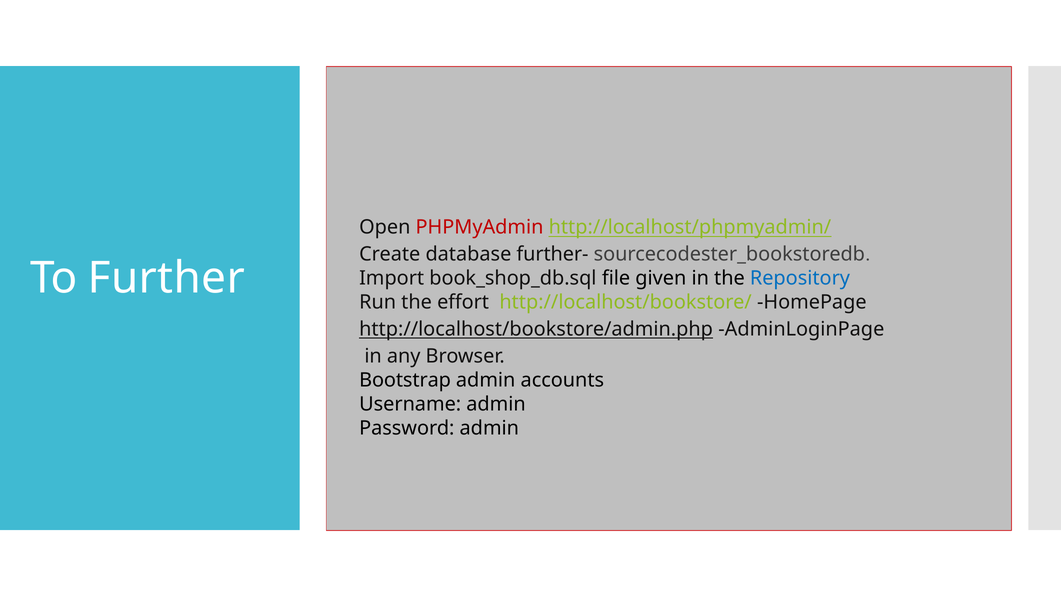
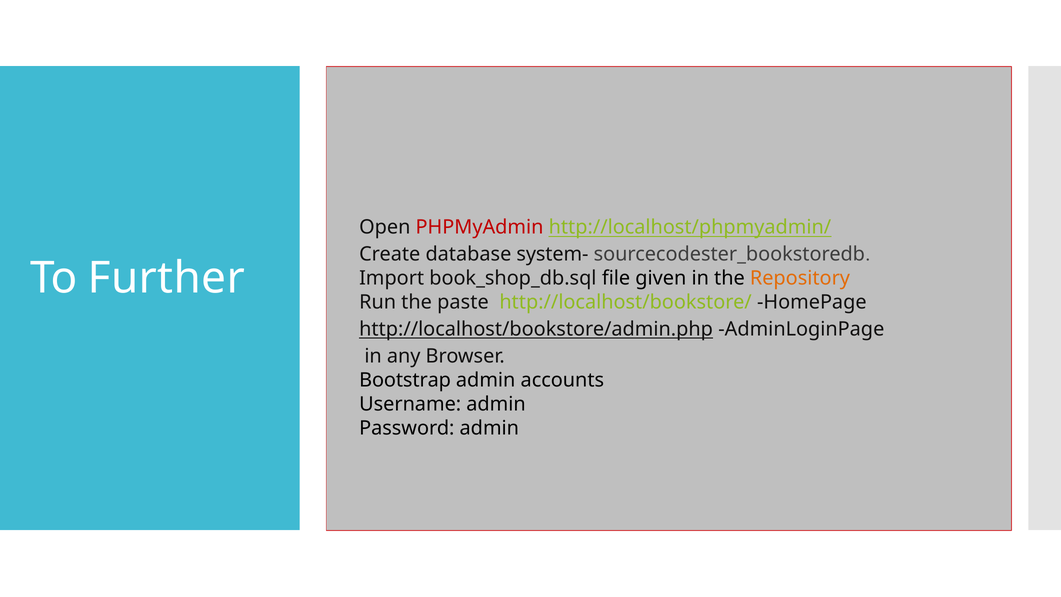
further-: further- -> system-
Repository colour: blue -> orange
effort: effort -> paste
